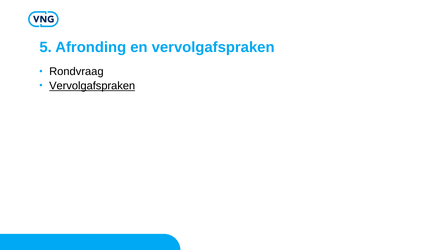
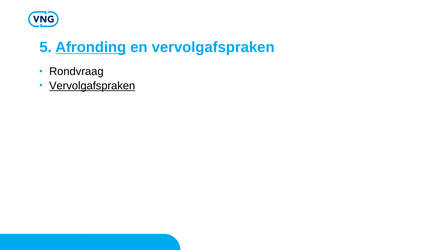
Afronding underline: none -> present
